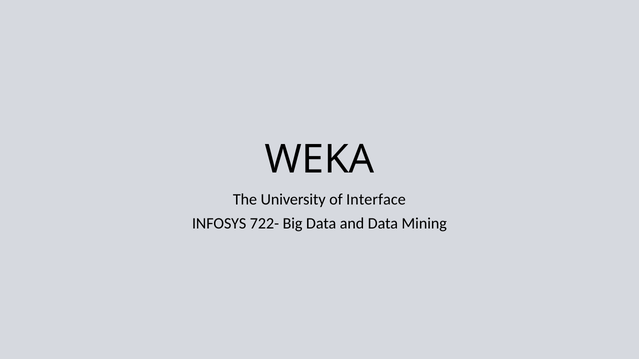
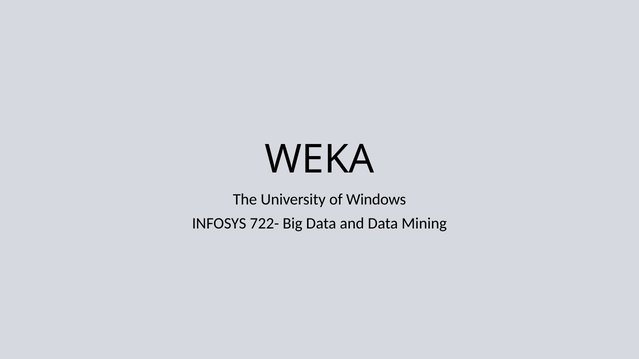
Interface: Interface -> Windows
